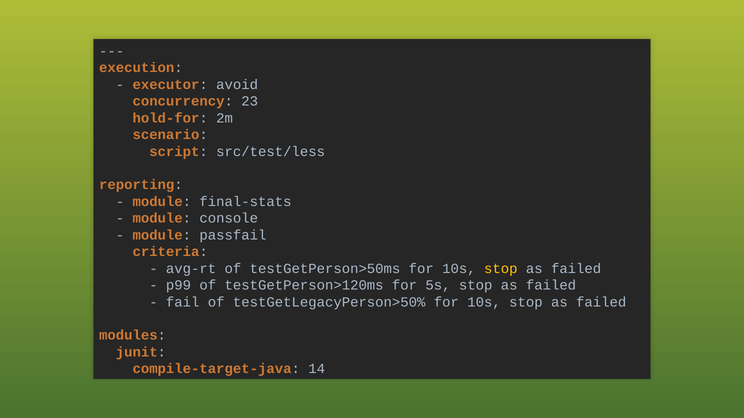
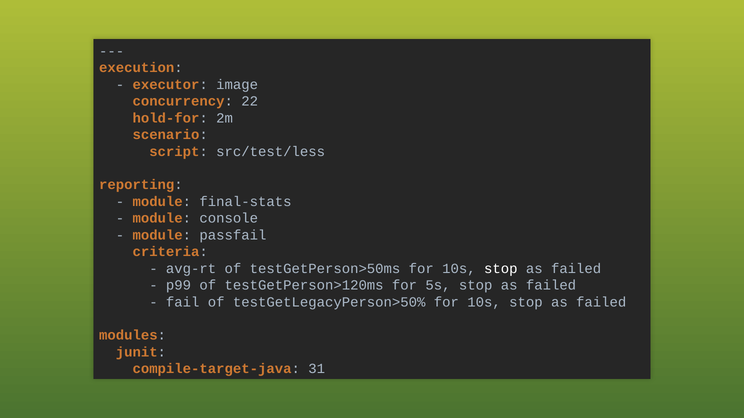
avoid: avoid -> image
23: 23 -> 22
stop at (501, 269) colour: yellow -> white
14: 14 -> 31
